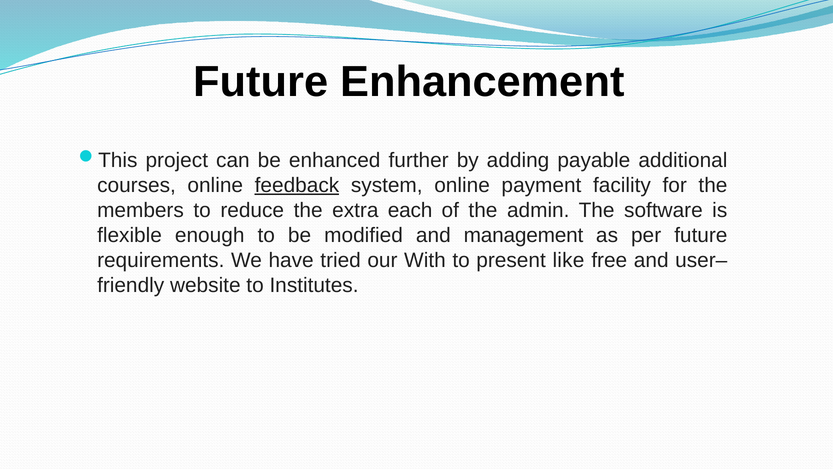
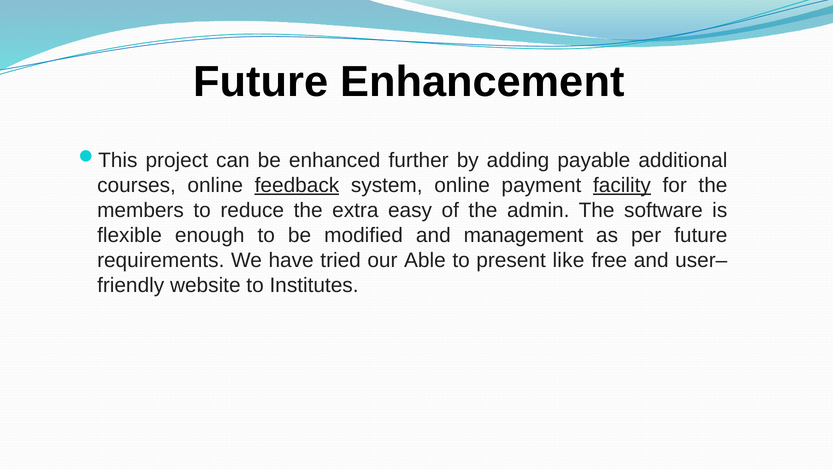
facility underline: none -> present
each: each -> easy
With: With -> Able
